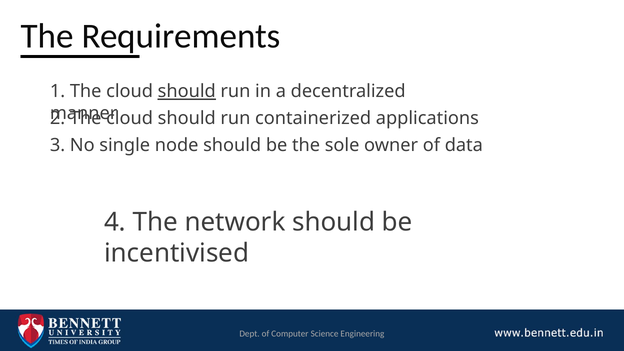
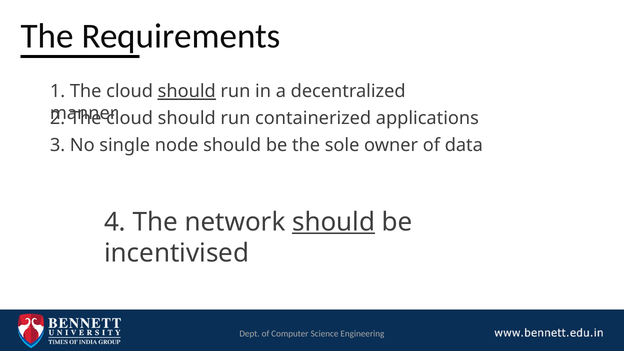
should at (334, 222) underline: none -> present
